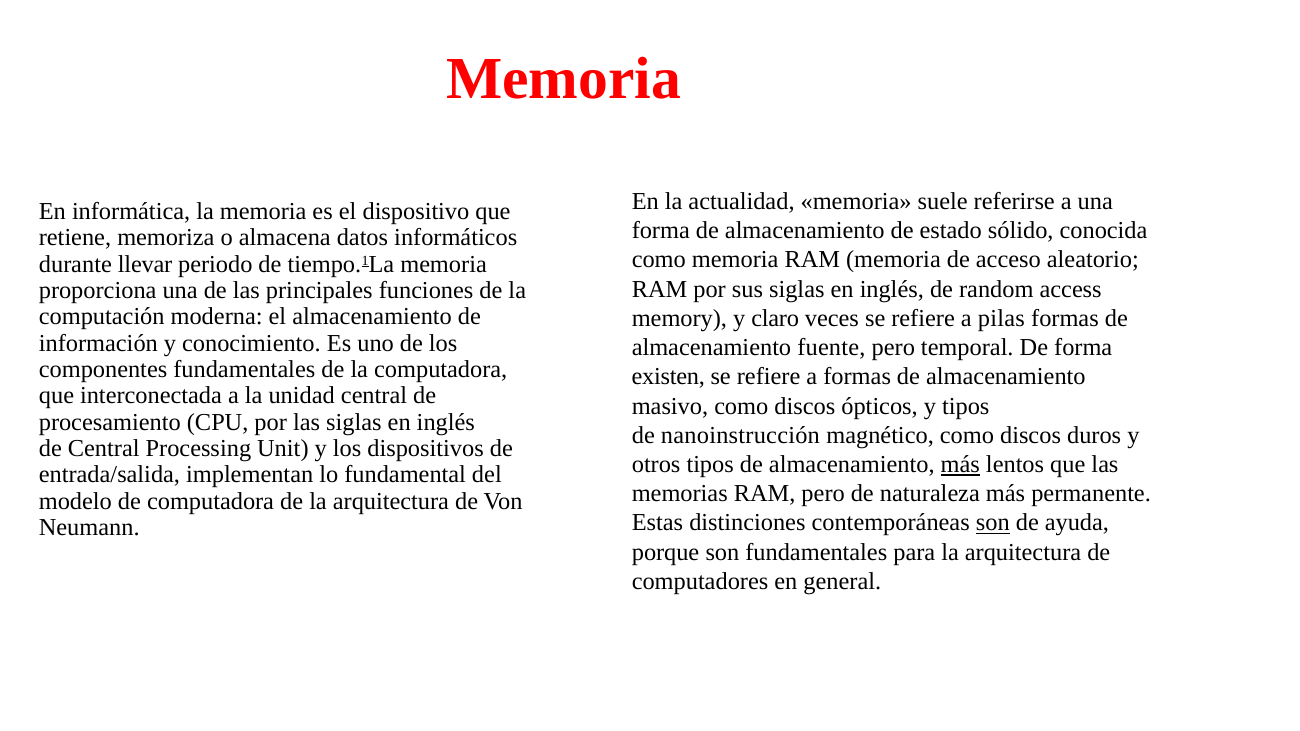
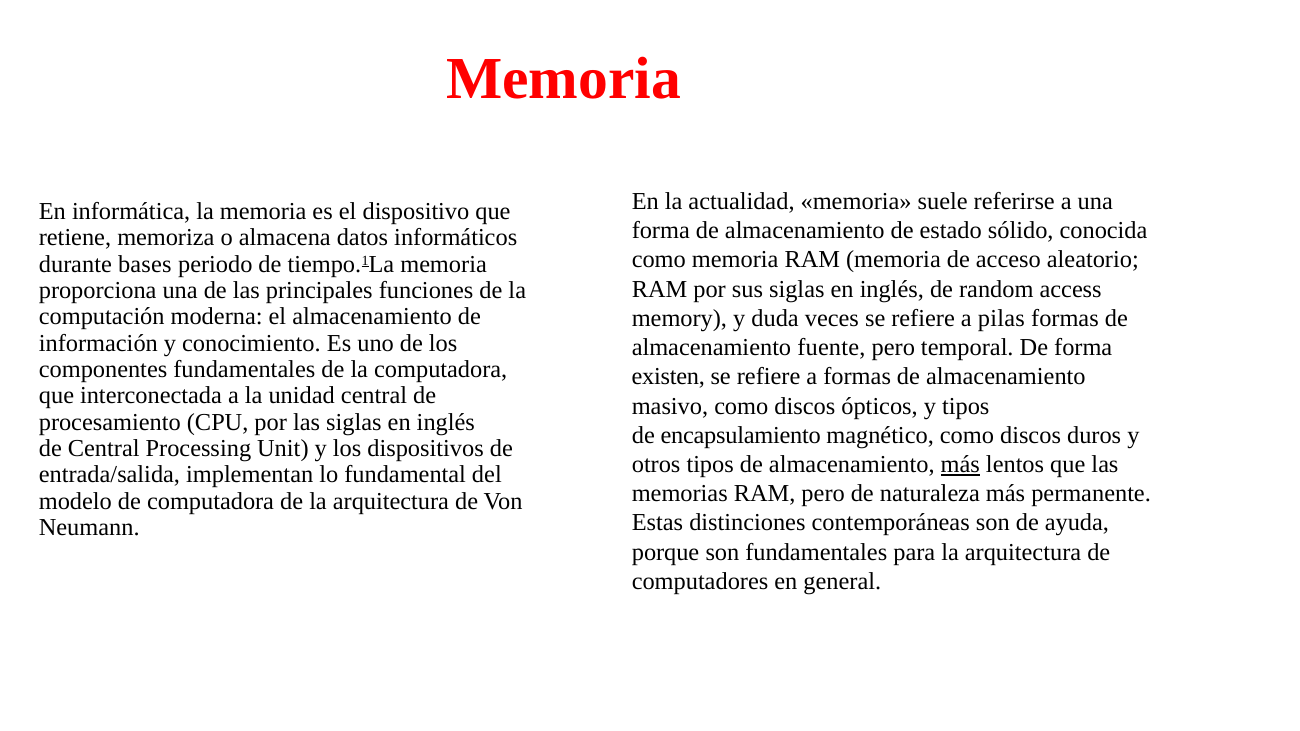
llevar: llevar -> bases
claro: claro -> duda
nanoinstrucción: nanoinstrucción -> encapsulamiento
son at (993, 523) underline: present -> none
